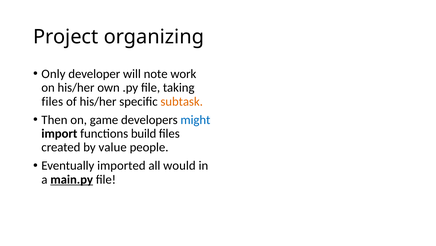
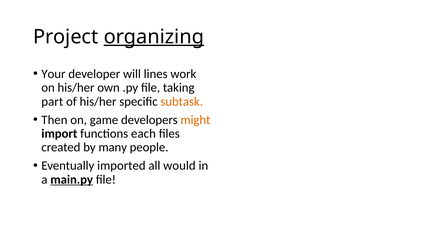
organizing underline: none -> present
Only: Only -> Your
note: note -> lines
files at (52, 101): files -> part
might colour: blue -> orange
build: build -> each
value: value -> many
